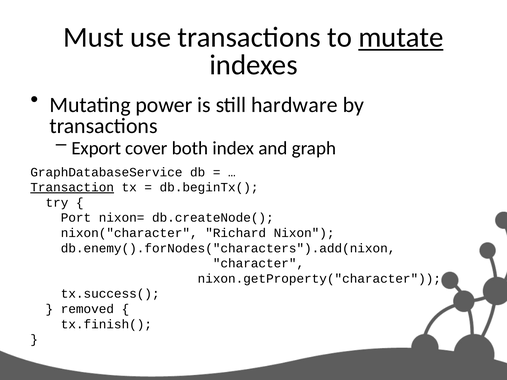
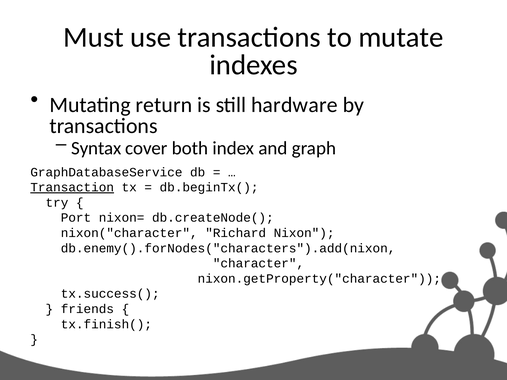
mutate underline: present -> none
power: power -> return
Export: Export -> Syntax
removed: removed -> friends
